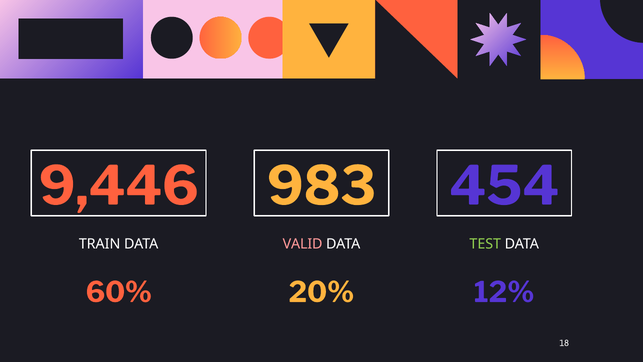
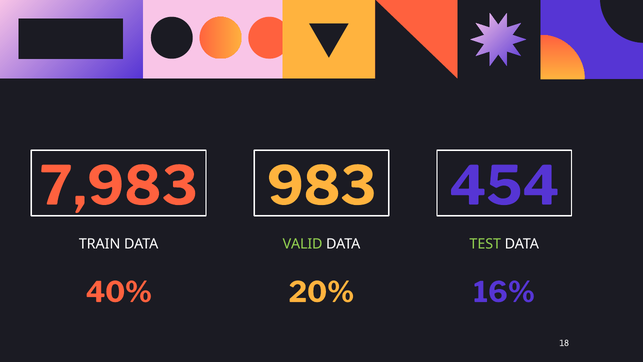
9,446: 9,446 -> 7,983
VALID colour: pink -> light green
60%: 60% -> 40%
12%: 12% -> 16%
